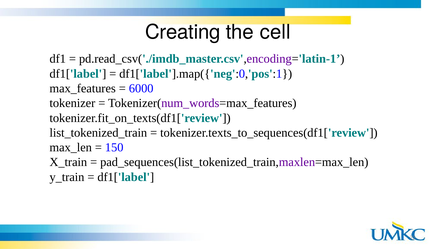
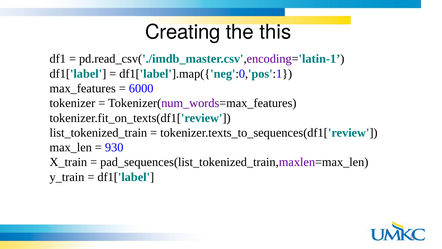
cell: cell -> this
150: 150 -> 930
